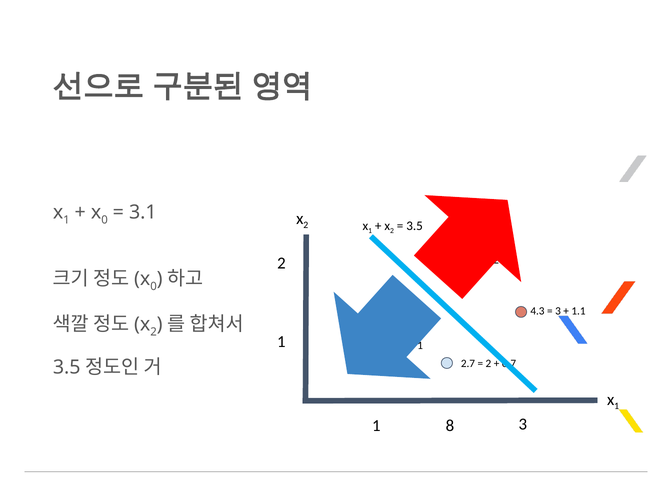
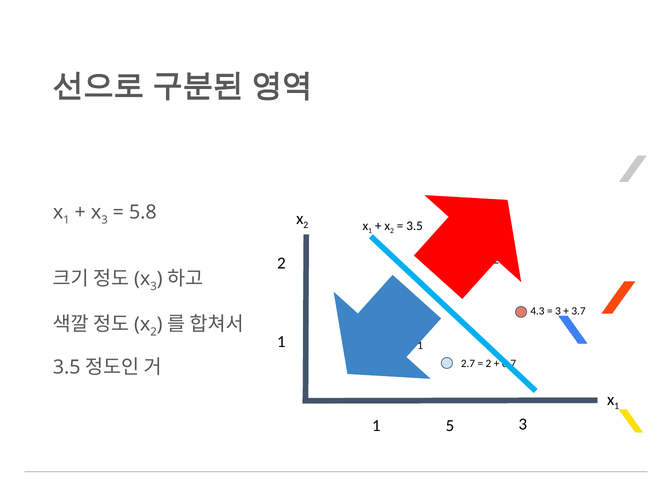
0 at (105, 220): 0 -> 3
3.1: 3.1 -> 5.8
0 at (154, 287): 0 -> 3
1.1: 1.1 -> 3.7
8: 8 -> 5
